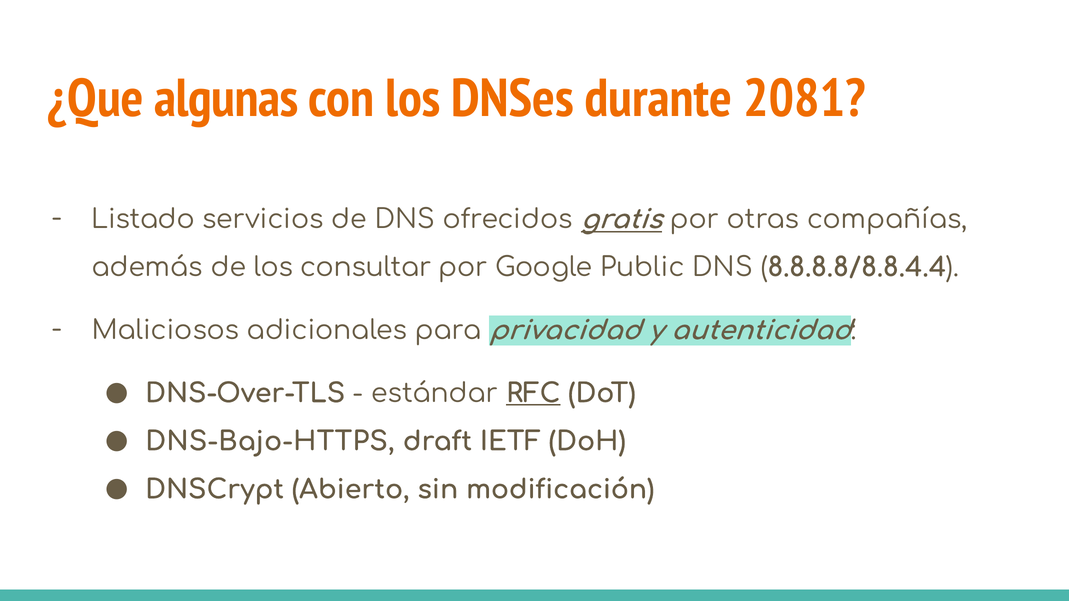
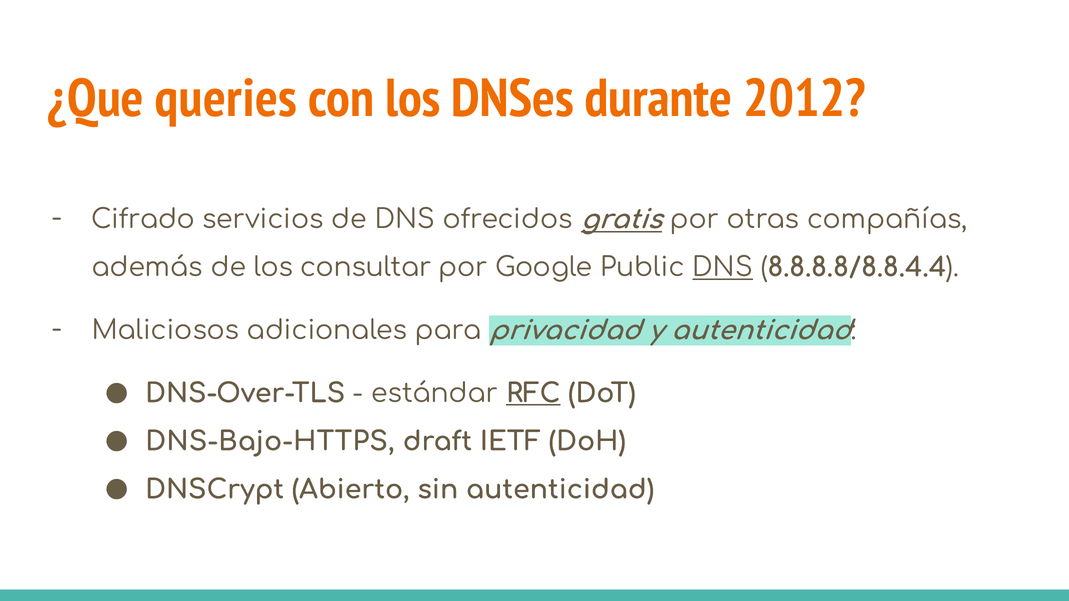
algunas: algunas -> queries
2081: 2081 -> 2012
Listado: Listado -> Cifrado
DNS at (723, 268) underline: none -> present
sin modificación: modificación -> autenticidad
